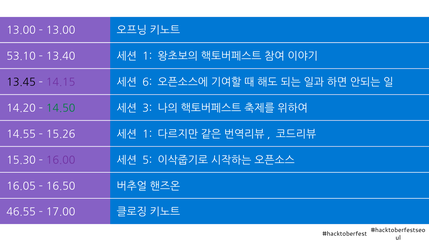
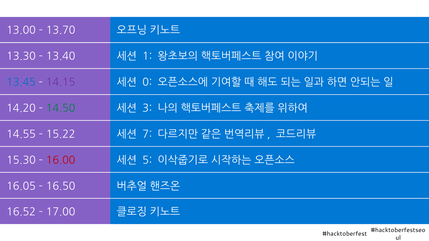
13.00 at (61, 30): 13.00 -> 13.70
53.10: 53.10 -> 13.30
13.45 colour: black -> blue
6: 6 -> 0
15.26: 15.26 -> 15.22
1 at (147, 134): 1 -> 7
16.00 colour: purple -> red
46.55: 46.55 -> 16.52
